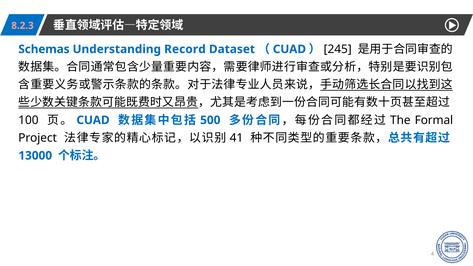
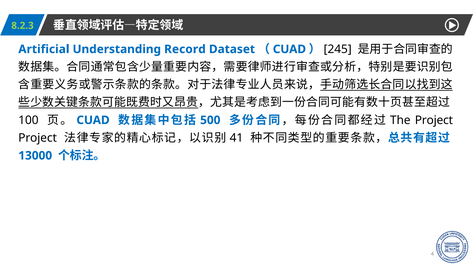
8.2.3 colour: pink -> light green
Schemas: Schemas -> Artificial
Formal at (434, 120): Formal -> Project
